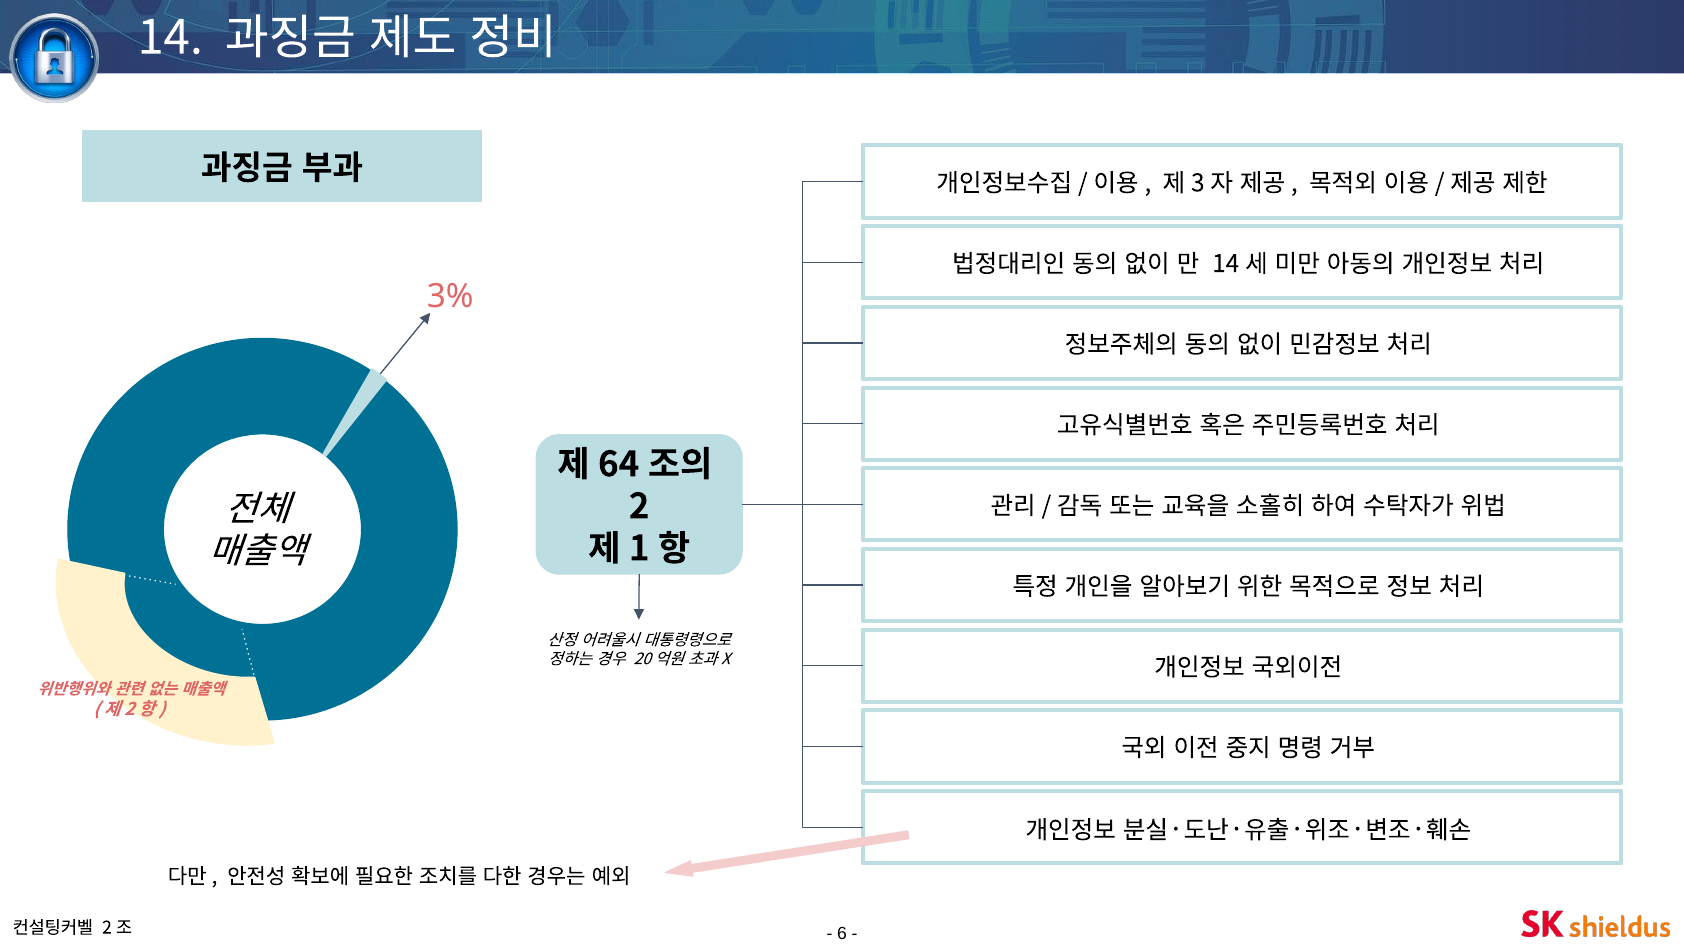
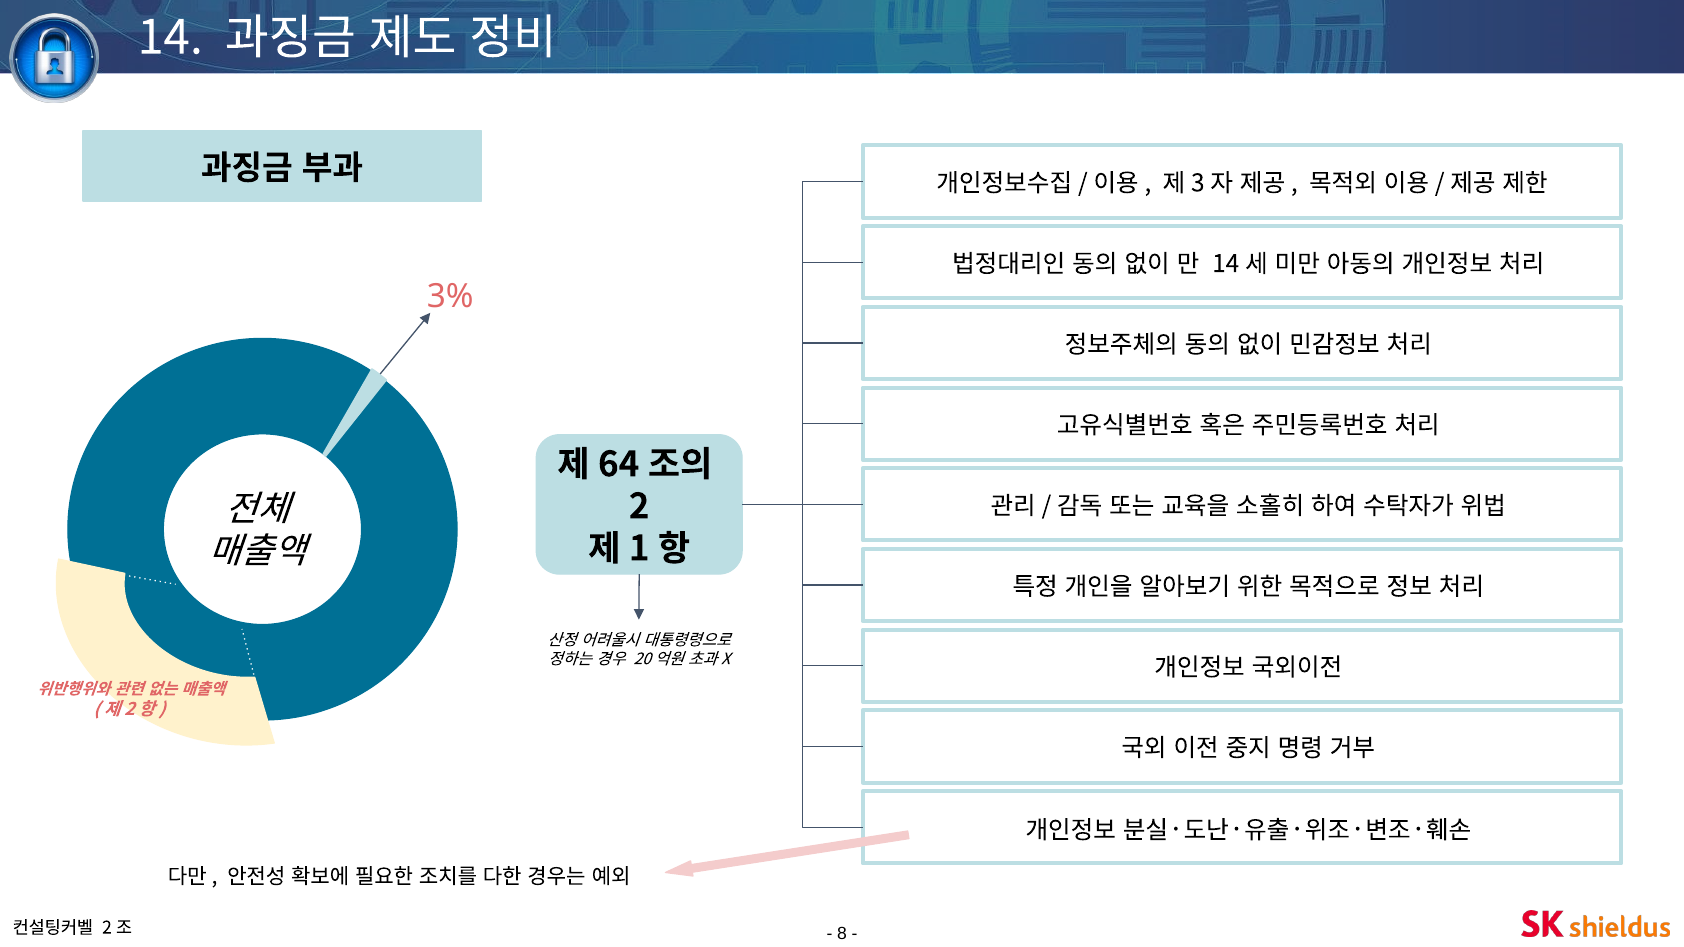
6: 6 -> 8
